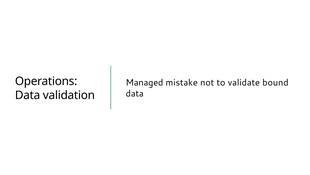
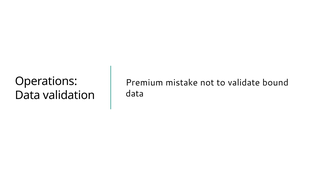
Managed: Managed -> Premium
